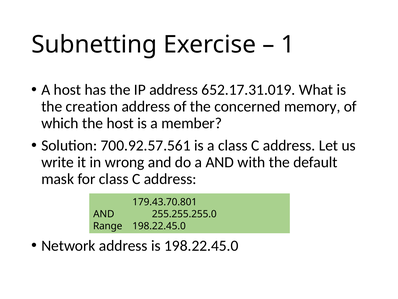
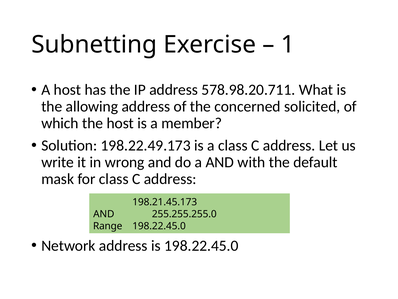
652.17.31.019: 652.17.31.019 -> 578.98.20.711
creation: creation -> allowing
memory: memory -> solicited
700.92.57.561: 700.92.57.561 -> 198.22.49.173
179.43.70.801: 179.43.70.801 -> 198.21.45.173
